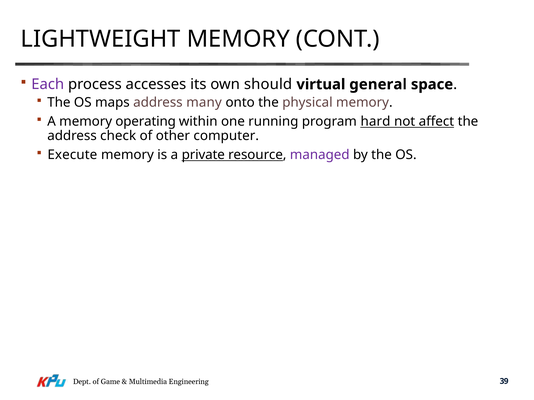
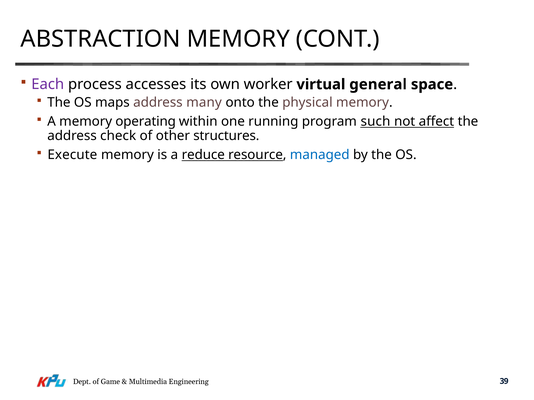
LIGHTWEIGHT: LIGHTWEIGHT -> ABSTRACTION
should: should -> worker
hard: hard -> such
computer: computer -> structures
private: private -> reduce
managed colour: purple -> blue
